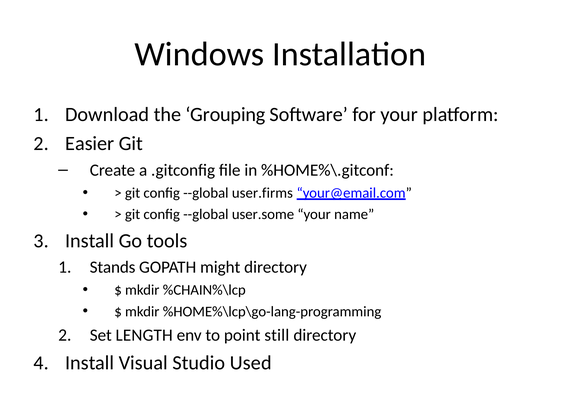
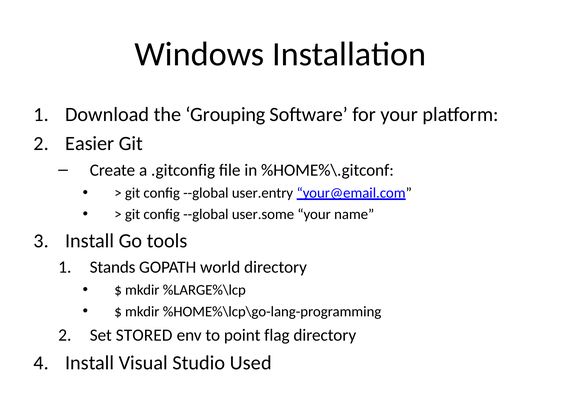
user.firms: user.firms -> user.entry
might: might -> world
%CHAIN%\lcp: %CHAIN%\lcp -> %LARGE%\lcp
LENGTH: LENGTH -> STORED
still: still -> flag
